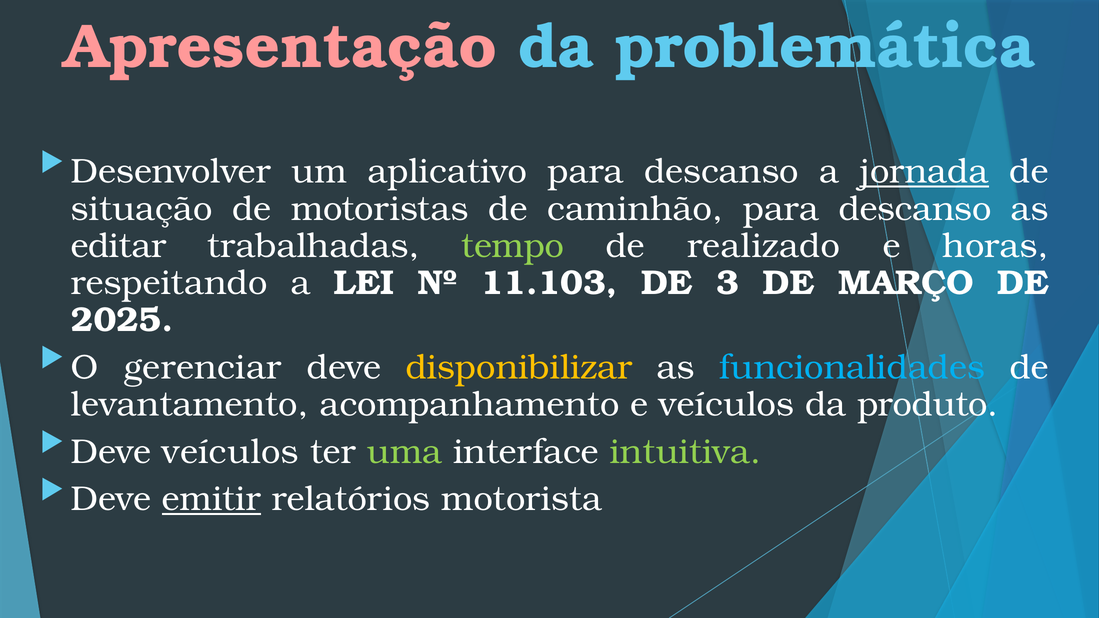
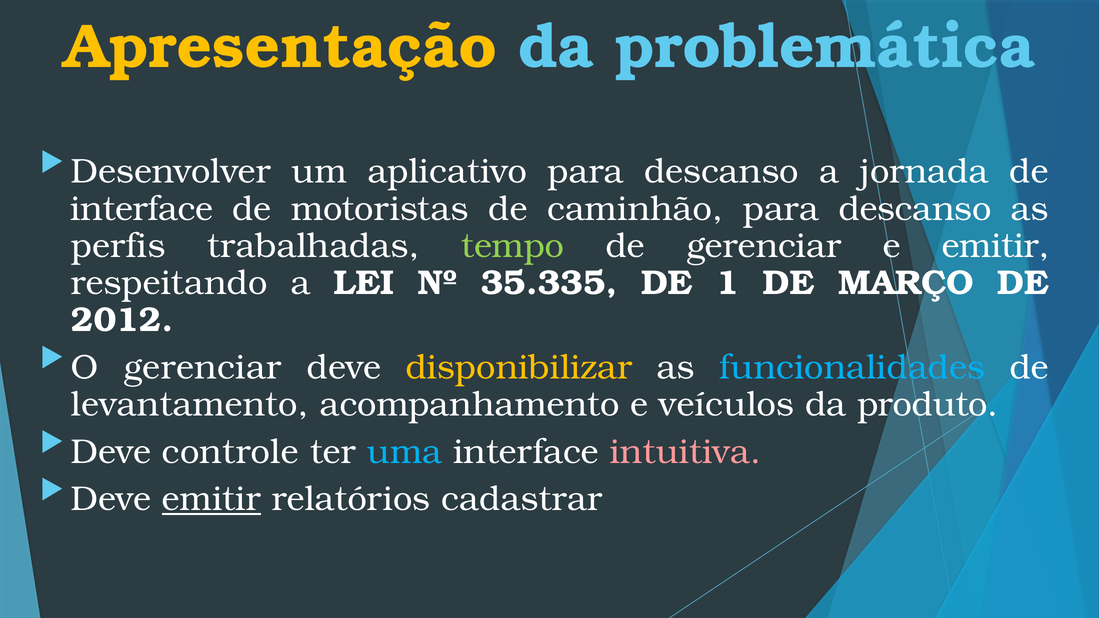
Apresentação colour: pink -> yellow
jornada underline: present -> none
situação at (142, 209): situação -> interface
editar: editar -> perfis
de realizado: realizado -> gerenciar
e horas: horas -> emitir
11.103: 11.103 -> 35.335
3: 3 -> 1
2025: 2025 -> 2012
Deve veículos: veículos -> controle
uma colour: light green -> light blue
intuitiva colour: light green -> pink
motorista: motorista -> cadastrar
